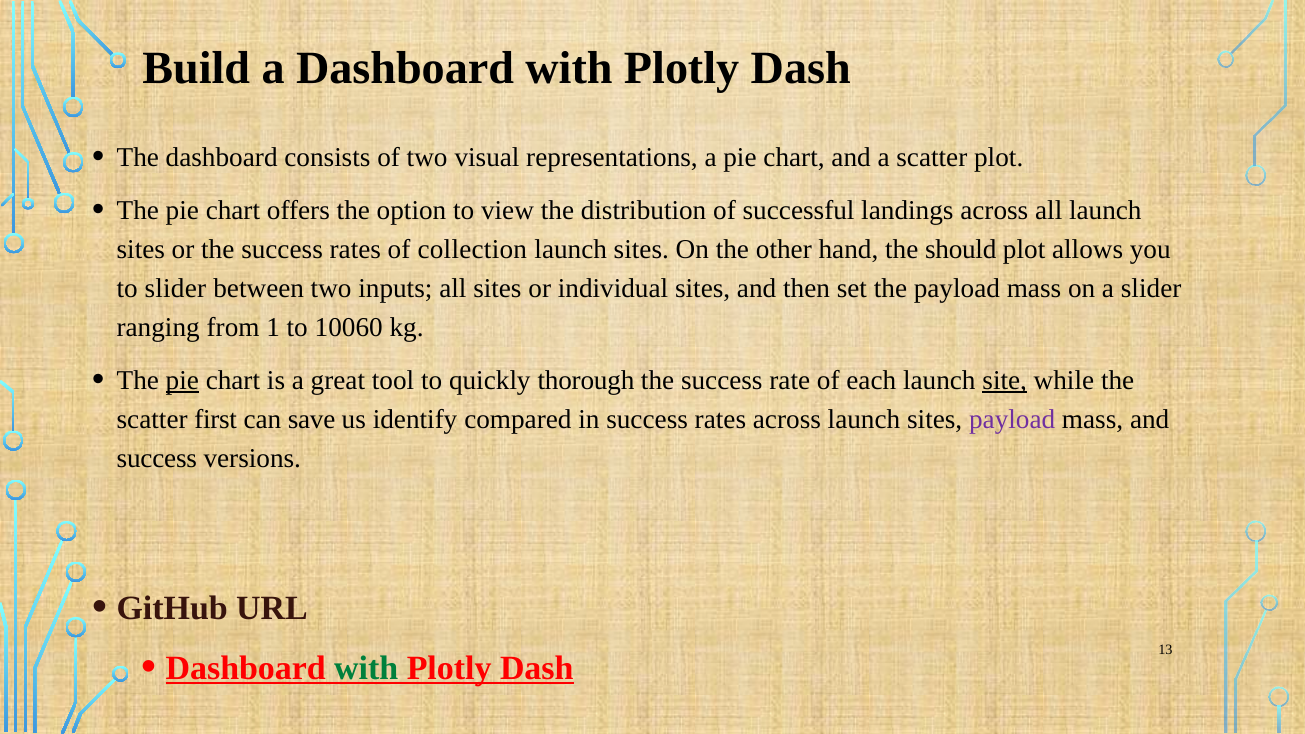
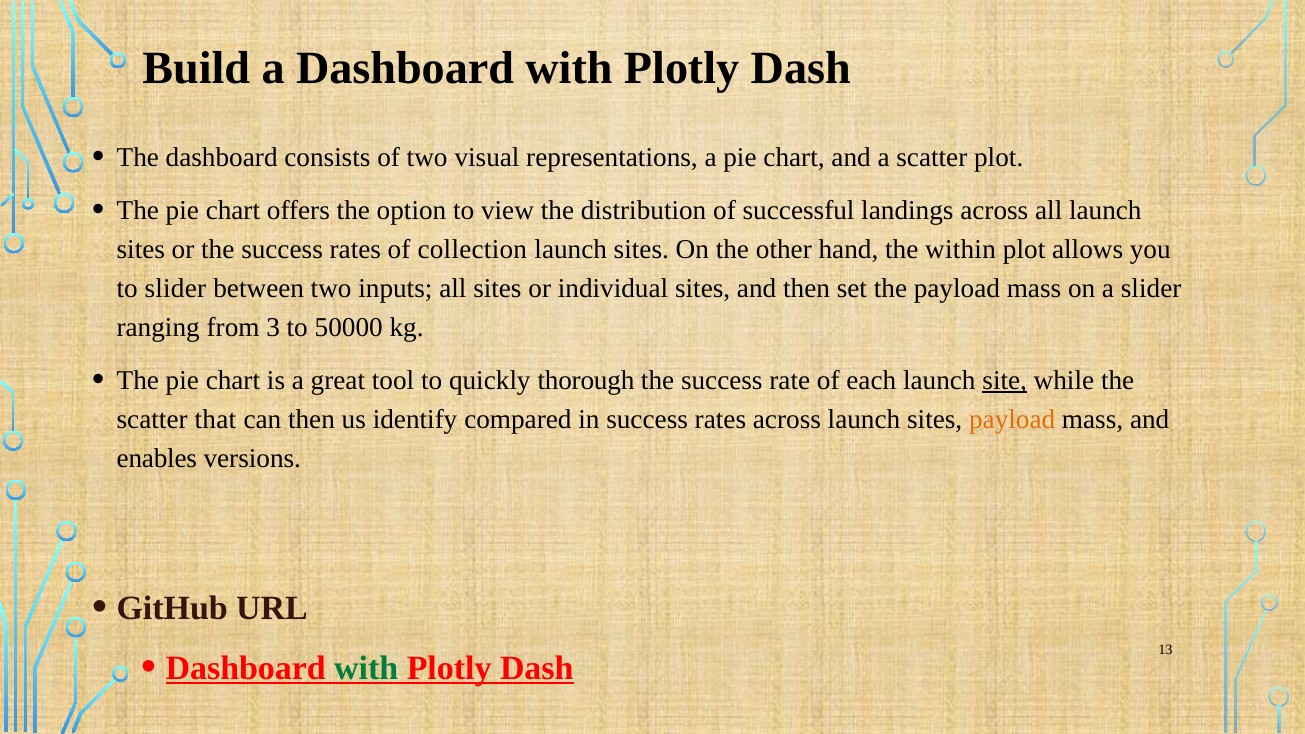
should: should -> within
1: 1 -> 3
10060: 10060 -> 50000
pie at (182, 380) underline: present -> none
first: first -> that
can save: save -> then
payload at (1012, 419) colour: purple -> orange
success at (157, 459): success -> enables
